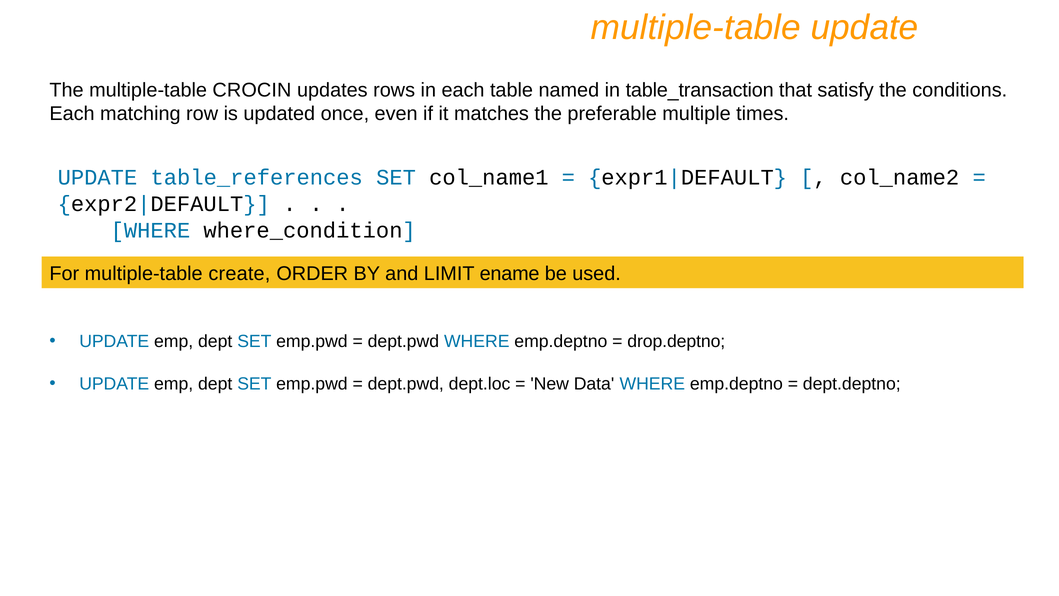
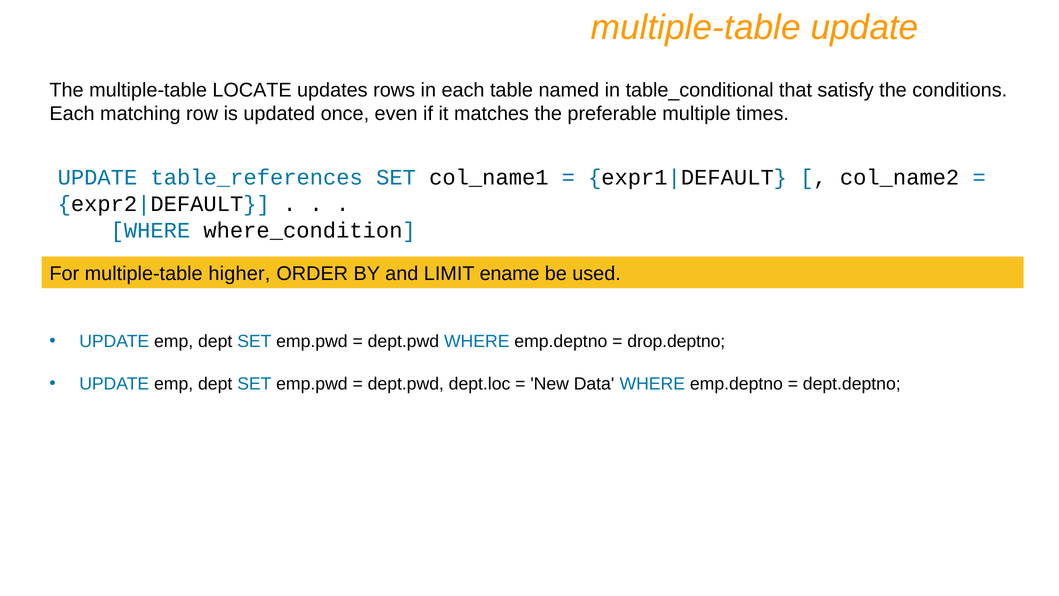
CROCIN: CROCIN -> LOCATE
table_transaction: table_transaction -> table_conditional
create: create -> higher
